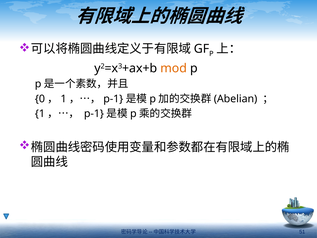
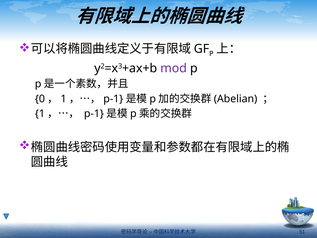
mod colour: orange -> purple
